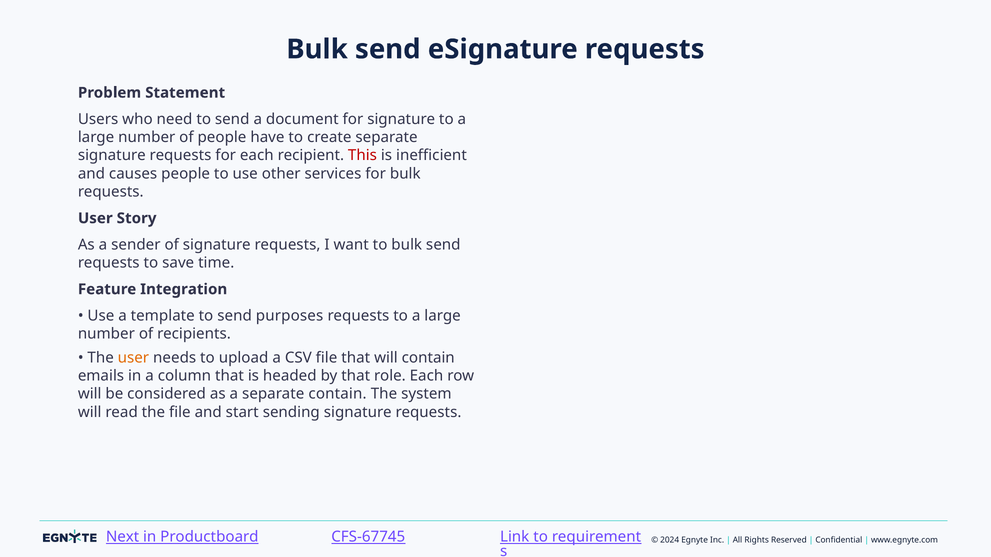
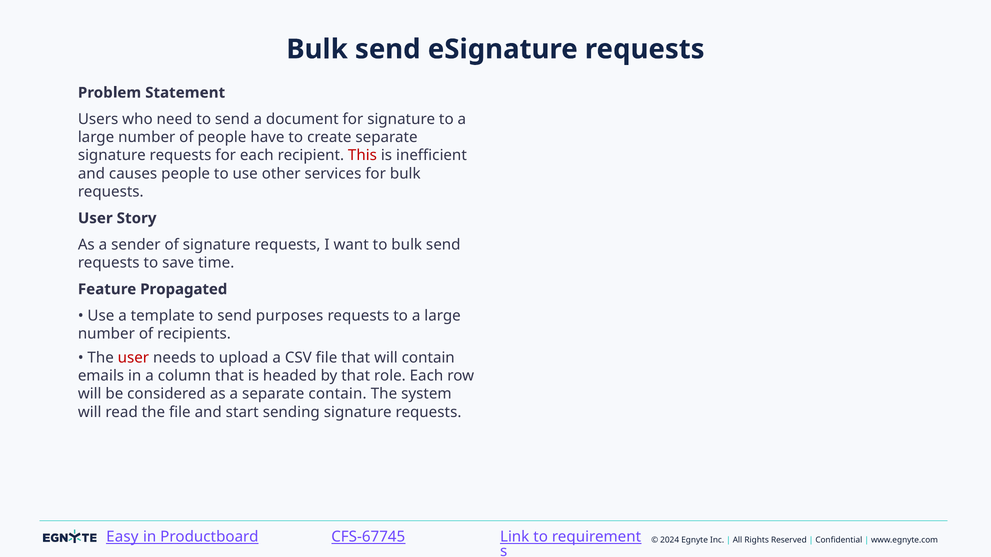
Integration: Integration -> Propagated
user at (133, 358) colour: orange -> red
Next: Next -> Easy
